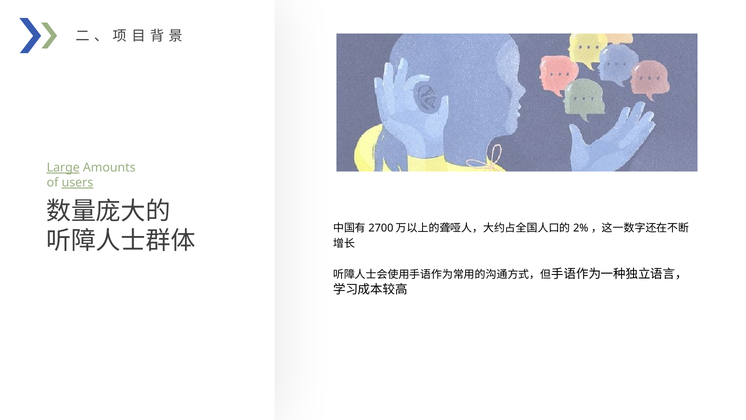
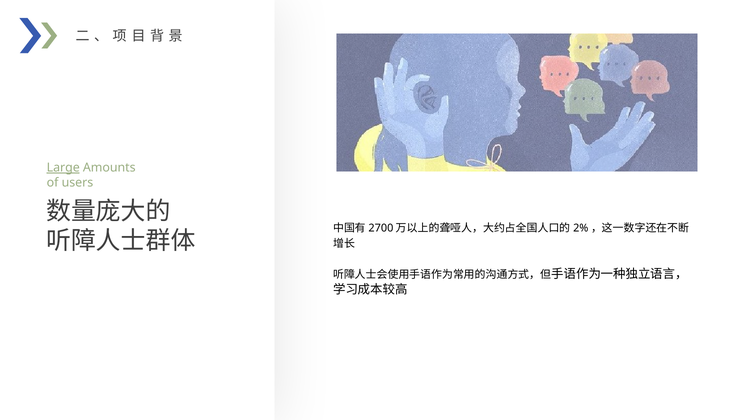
users underline: present -> none
